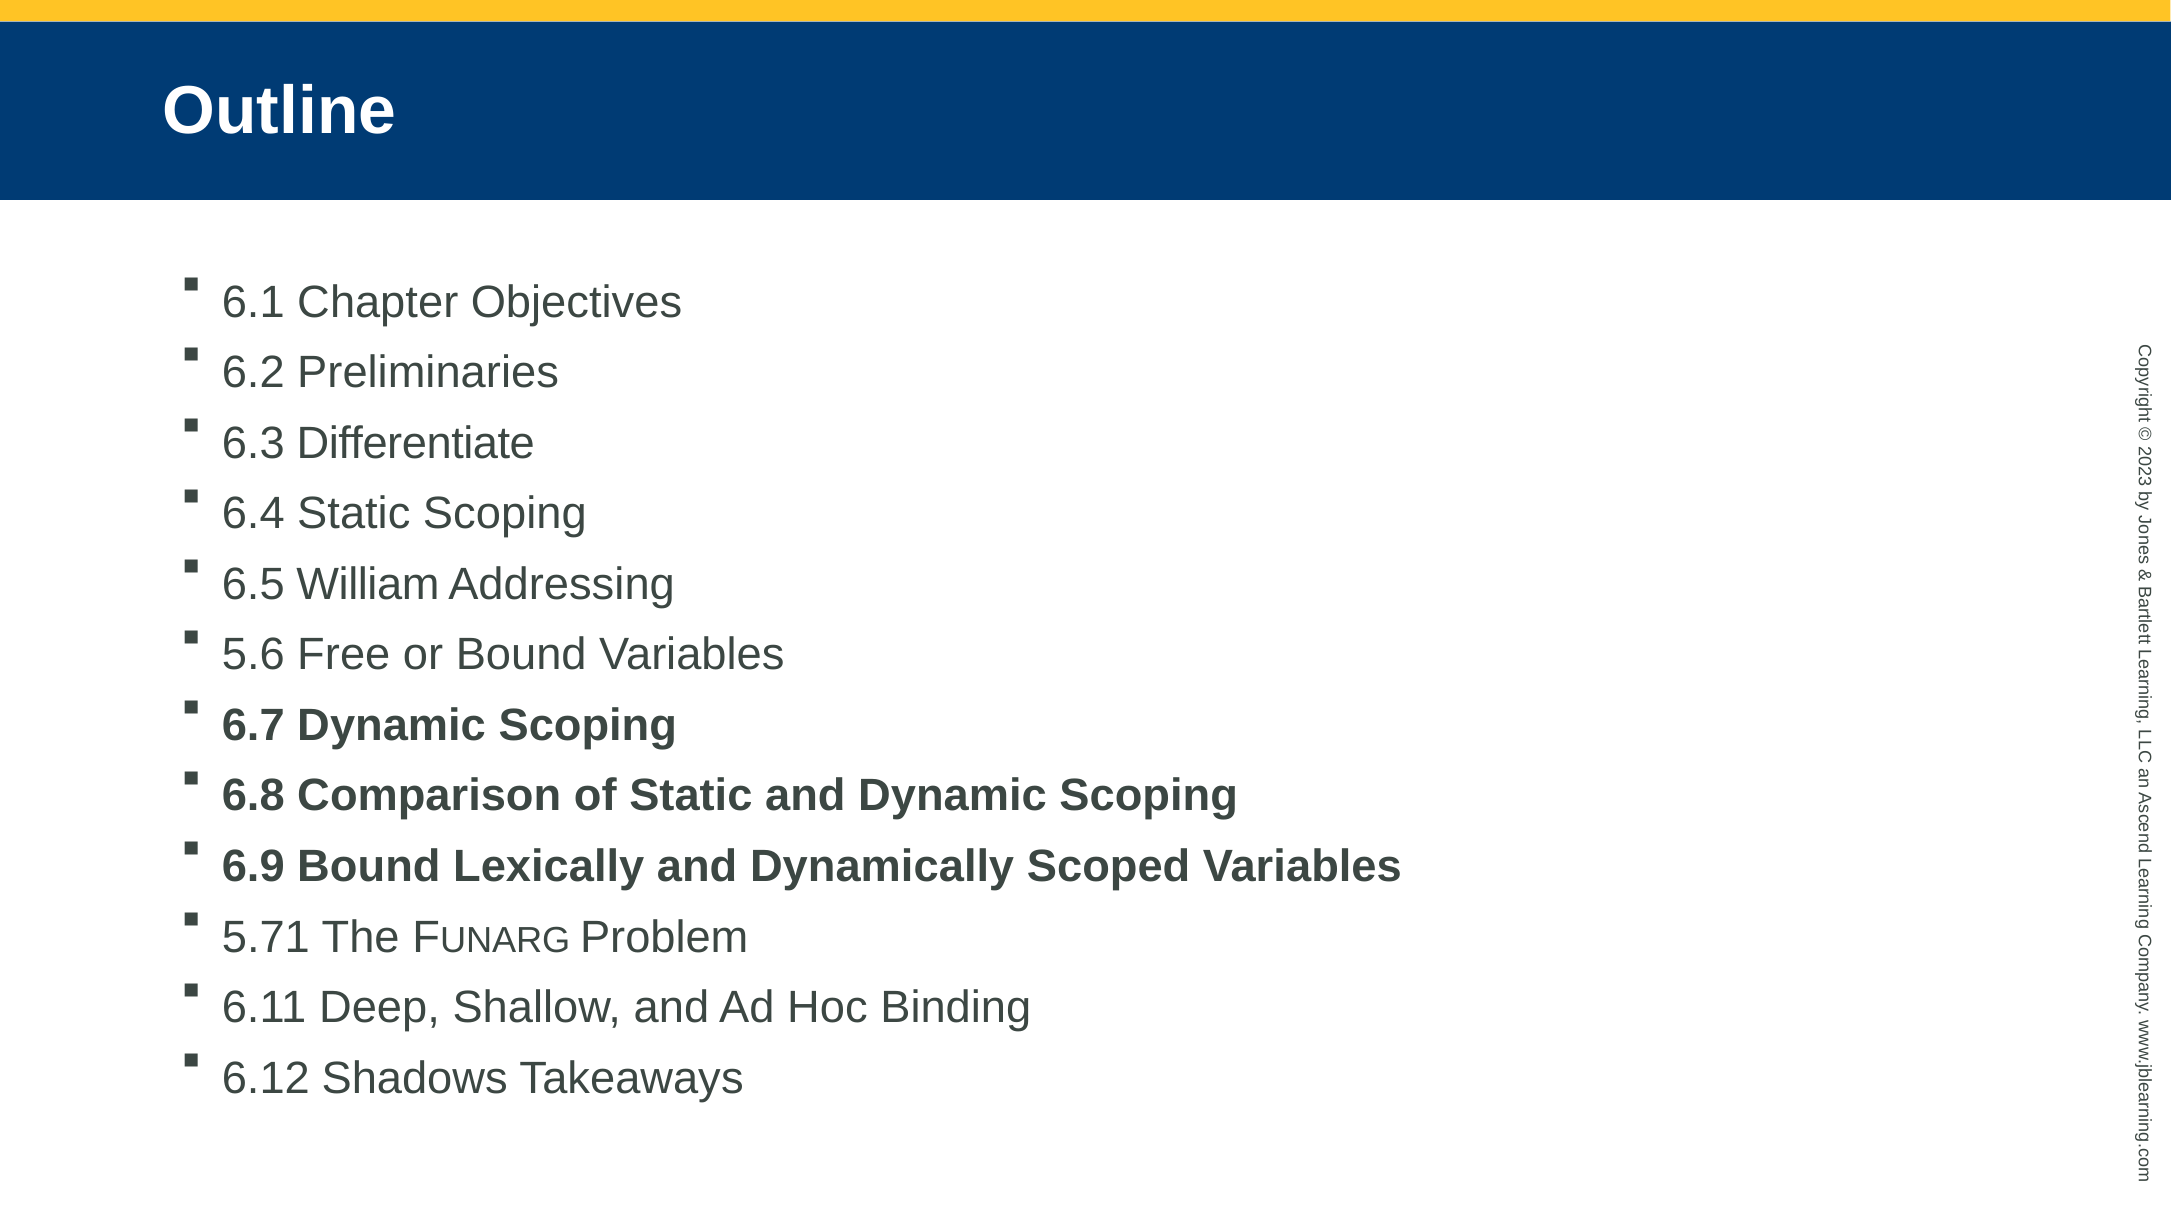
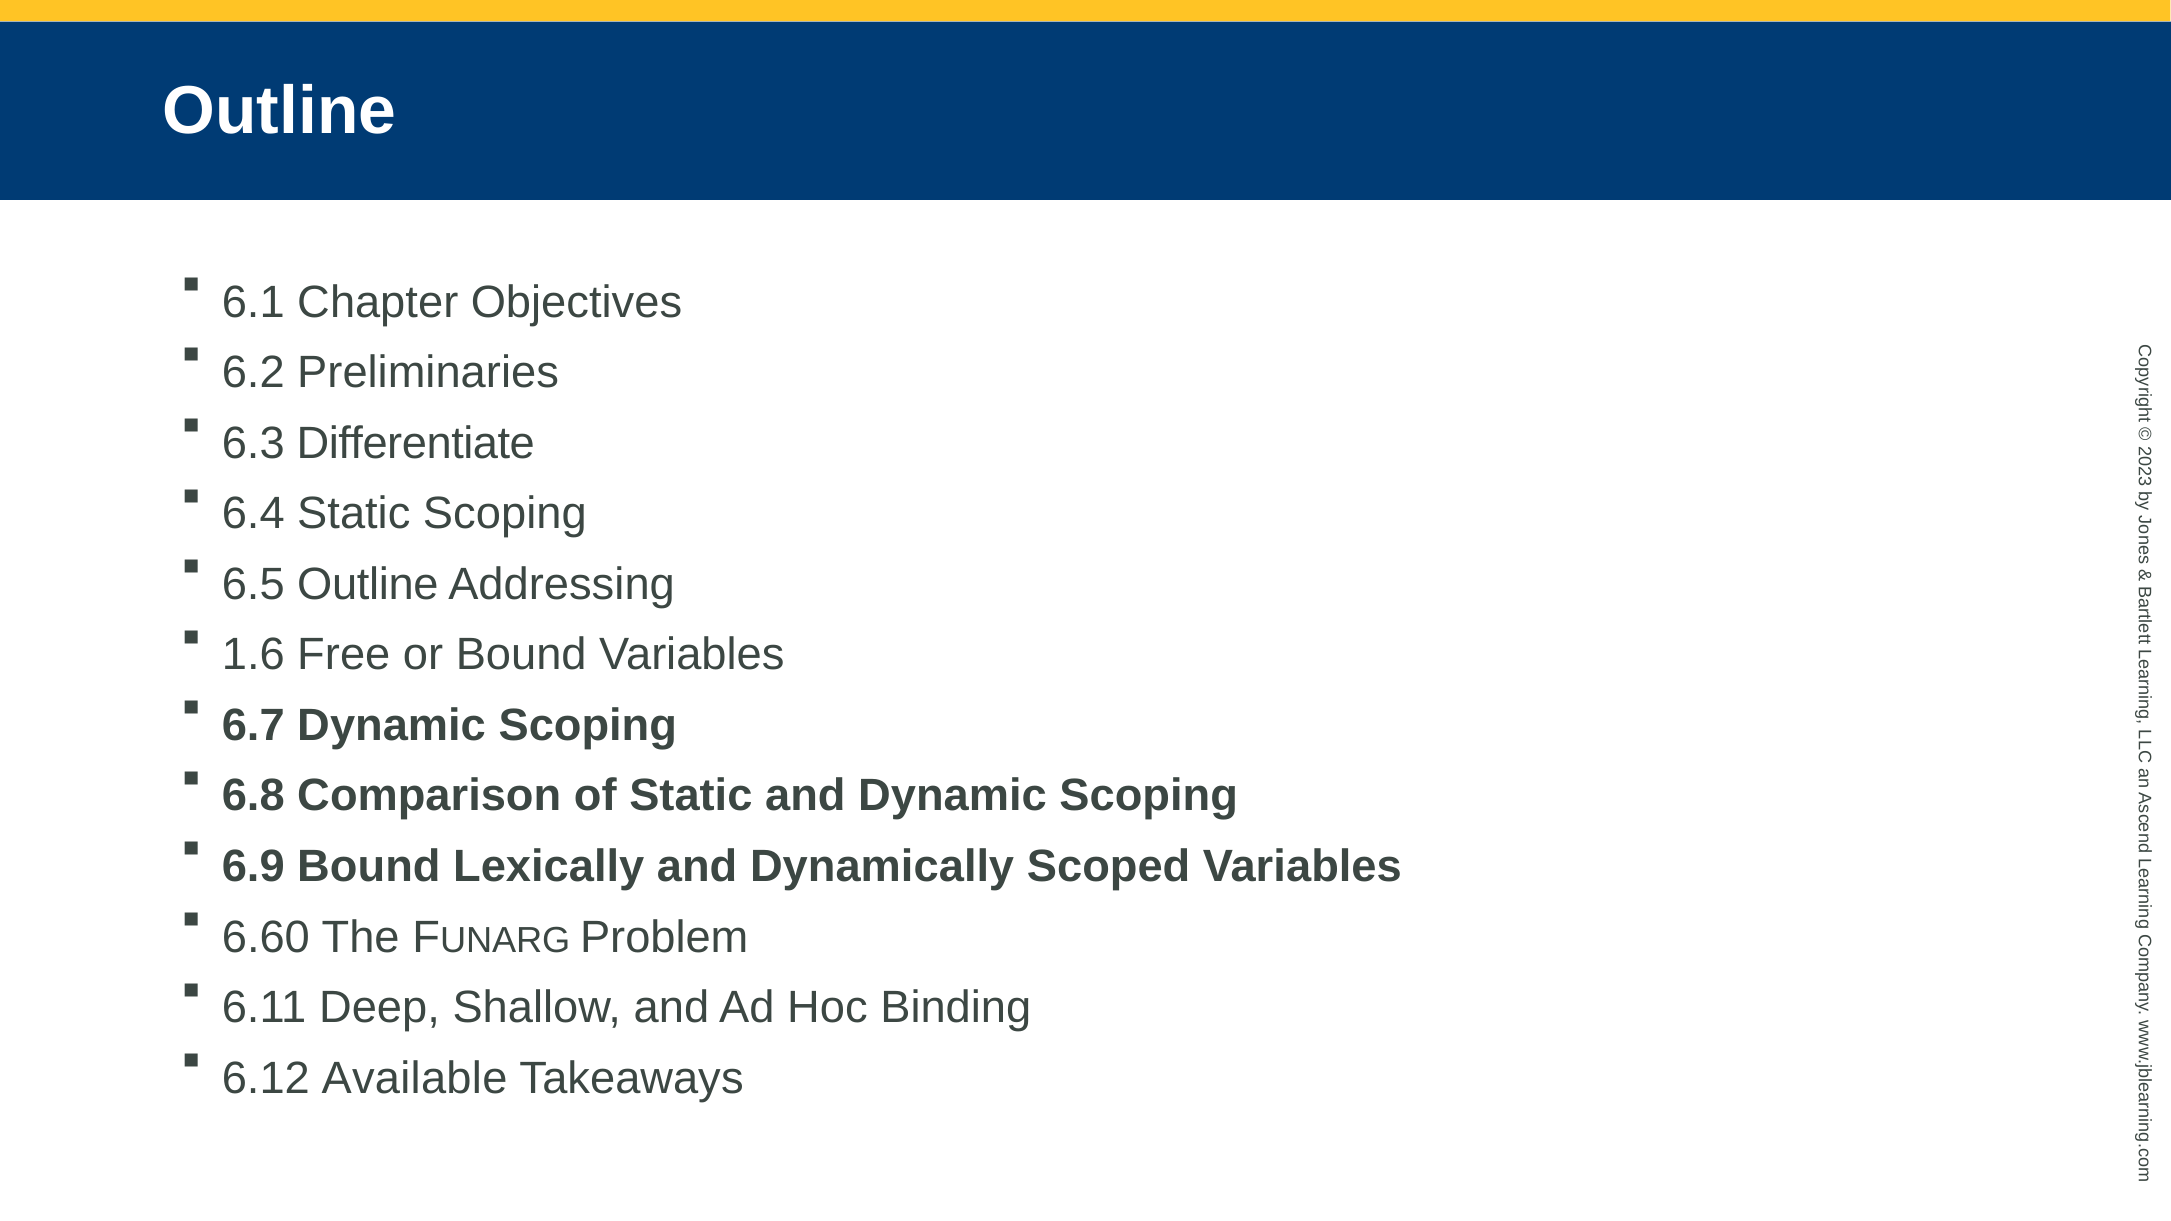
6.5 William: William -> Outline
5.6: 5.6 -> 1.6
5.71: 5.71 -> 6.60
Shadows: Shadows -> Available
